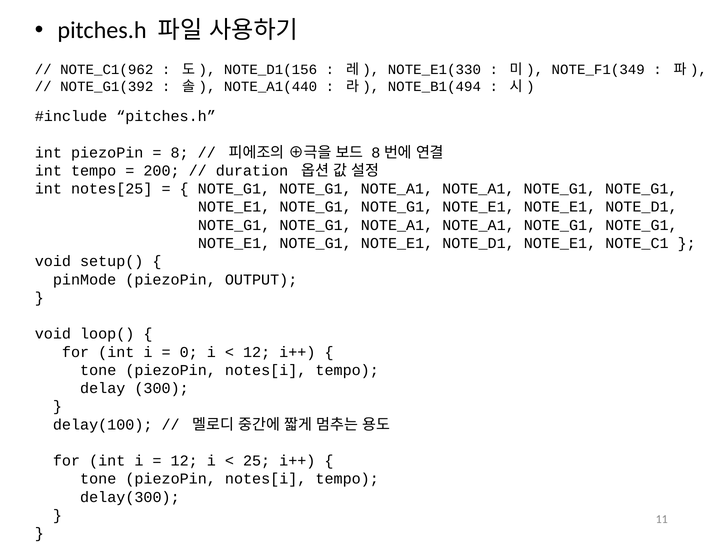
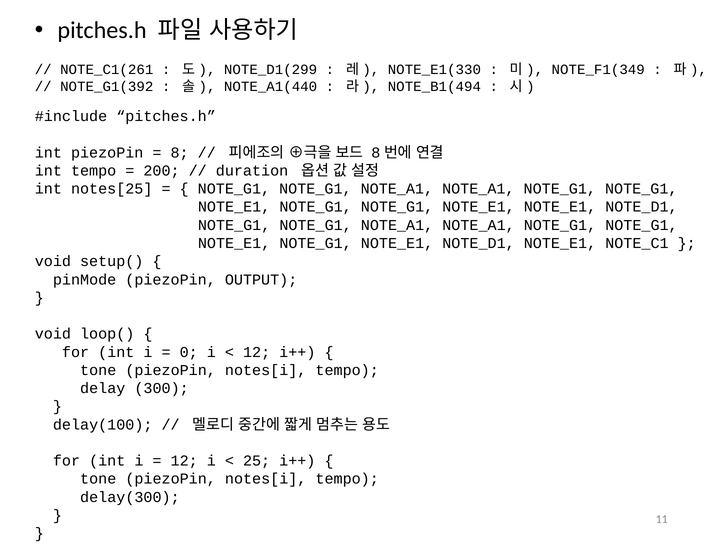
NOTE_C1(962: NOTE_C1(962 -> NOTE_C1(261
NOTE_D1(156: NOTE_D1(156 -> NOTE_D1(299
